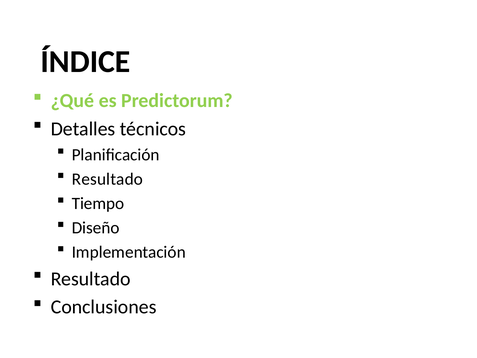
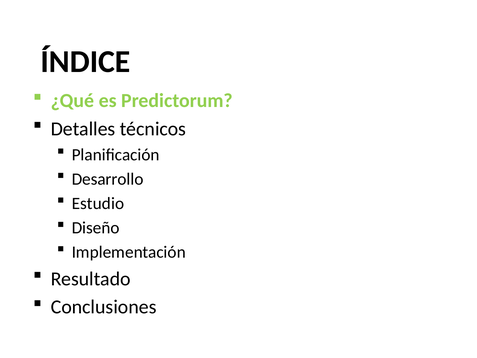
Resultado at (107, 179): Resultado -> Desarrollo
Tiempo: Tiempo -> Estudio
